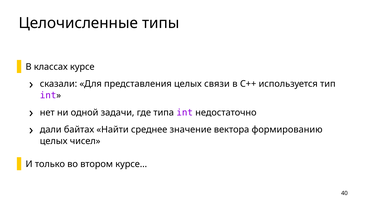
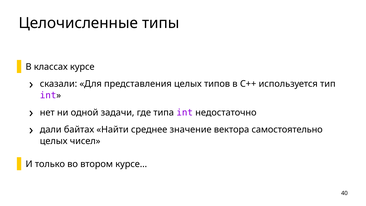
связи: связи -> типов
формированию: формированию -> самостоятельно
